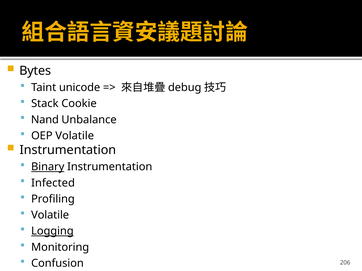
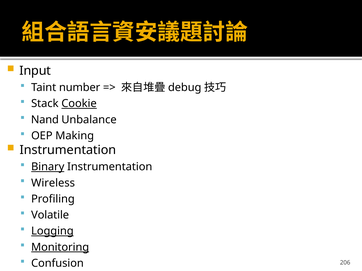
Bytes: Bytes -> Input
unicode: unicode -> number
Cookie underline: none -> present
OEP Volatile: Volatile -> Making
Infected: Infected -> Wireless
Monitoring underline: none -> present
